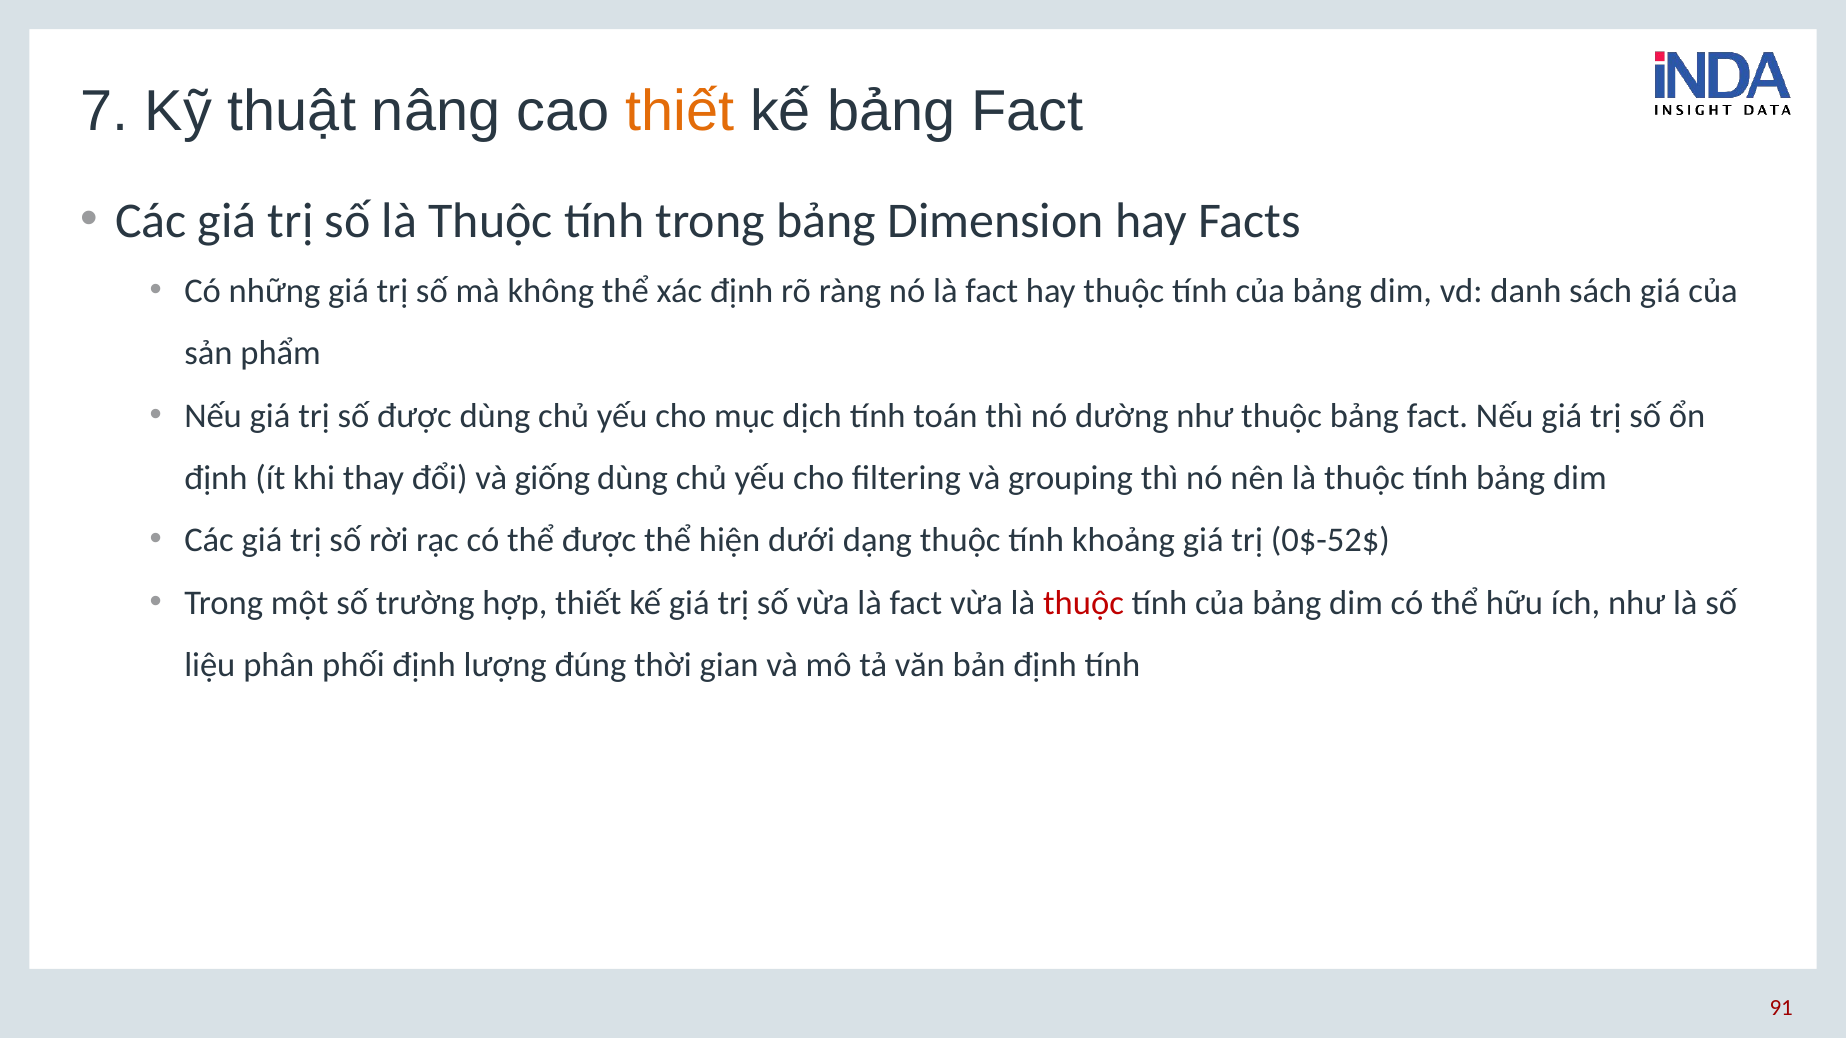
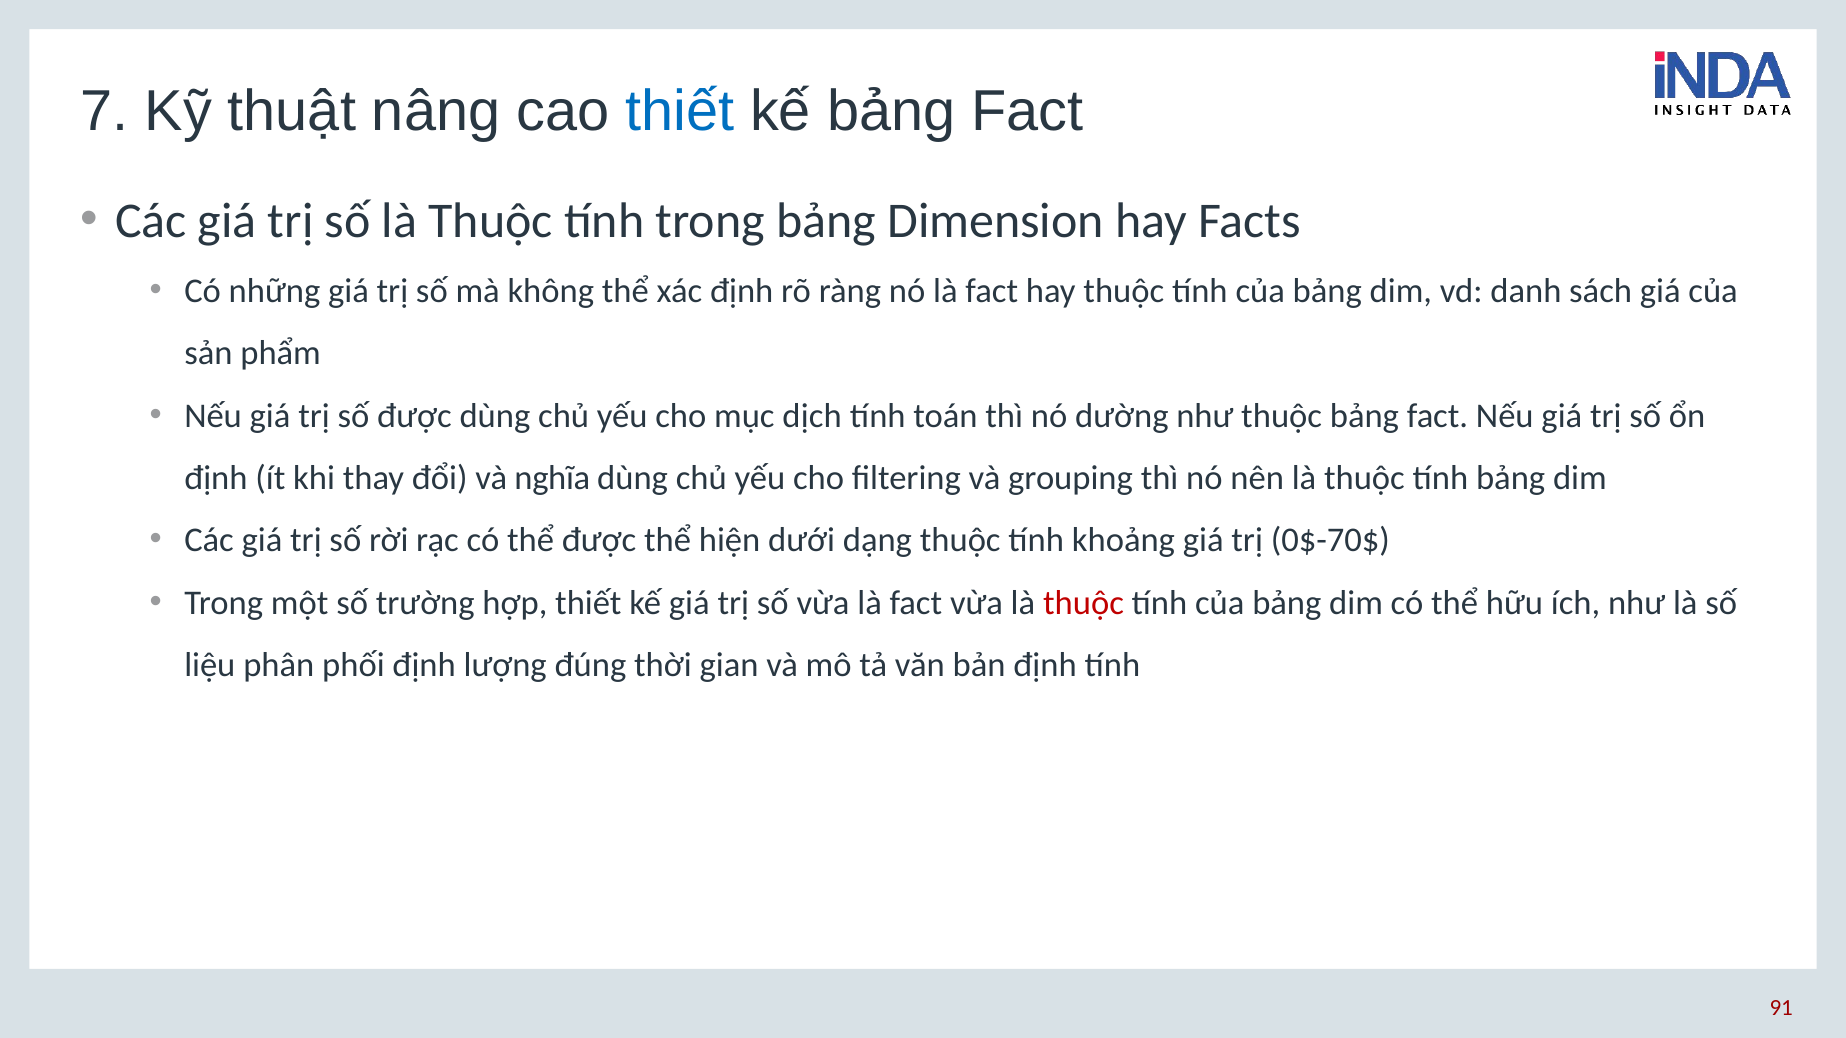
thiết at (680, 111) colour: orange -> blue
giống: giống -> nghĩa
0$-52$: 0$-52$ -> 0$-70$
